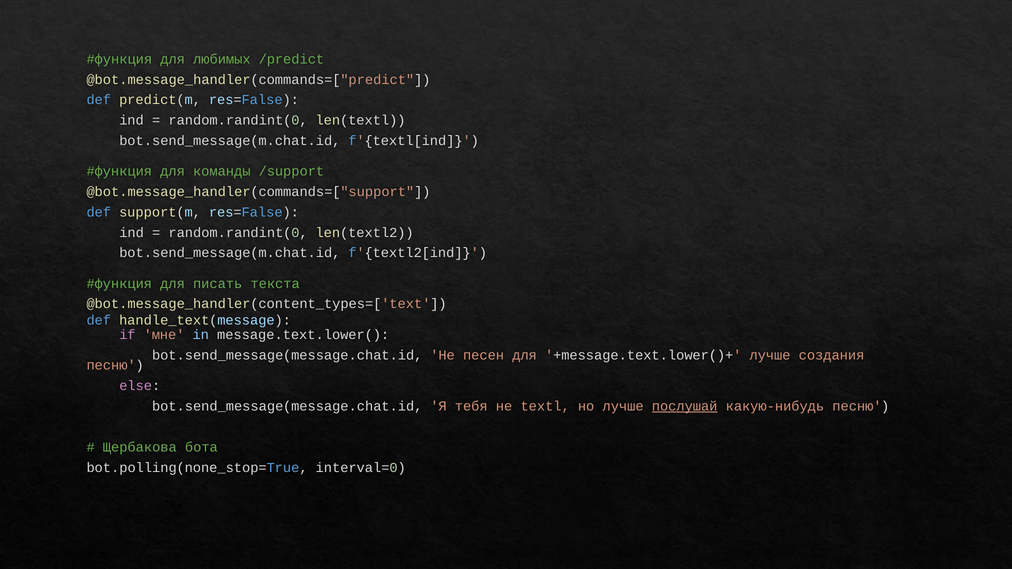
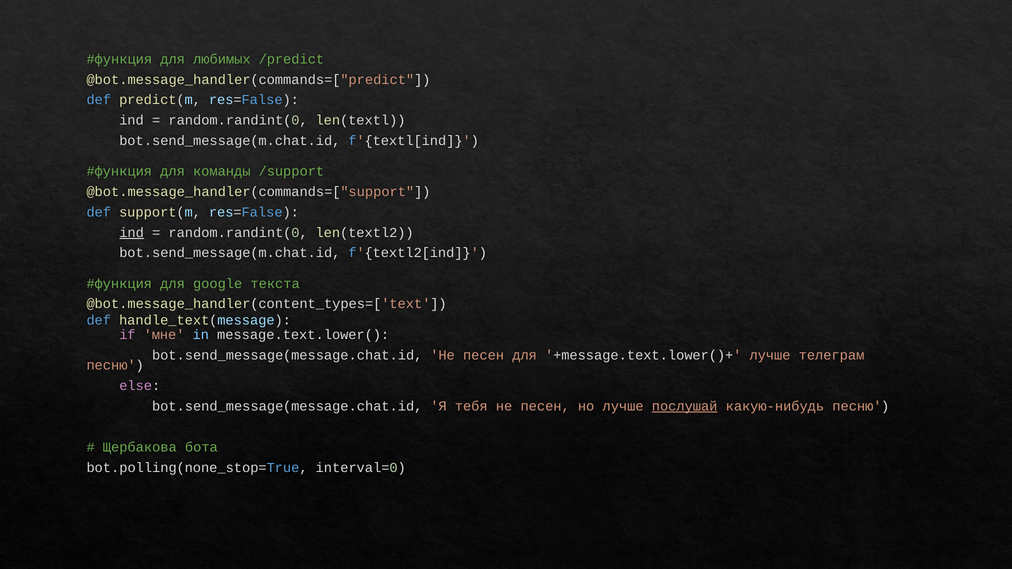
ind at (132, 233) underline: none -> present
писать: писать -> google
создания: создания -> телеграм
тебя не textl: textl -> песен
